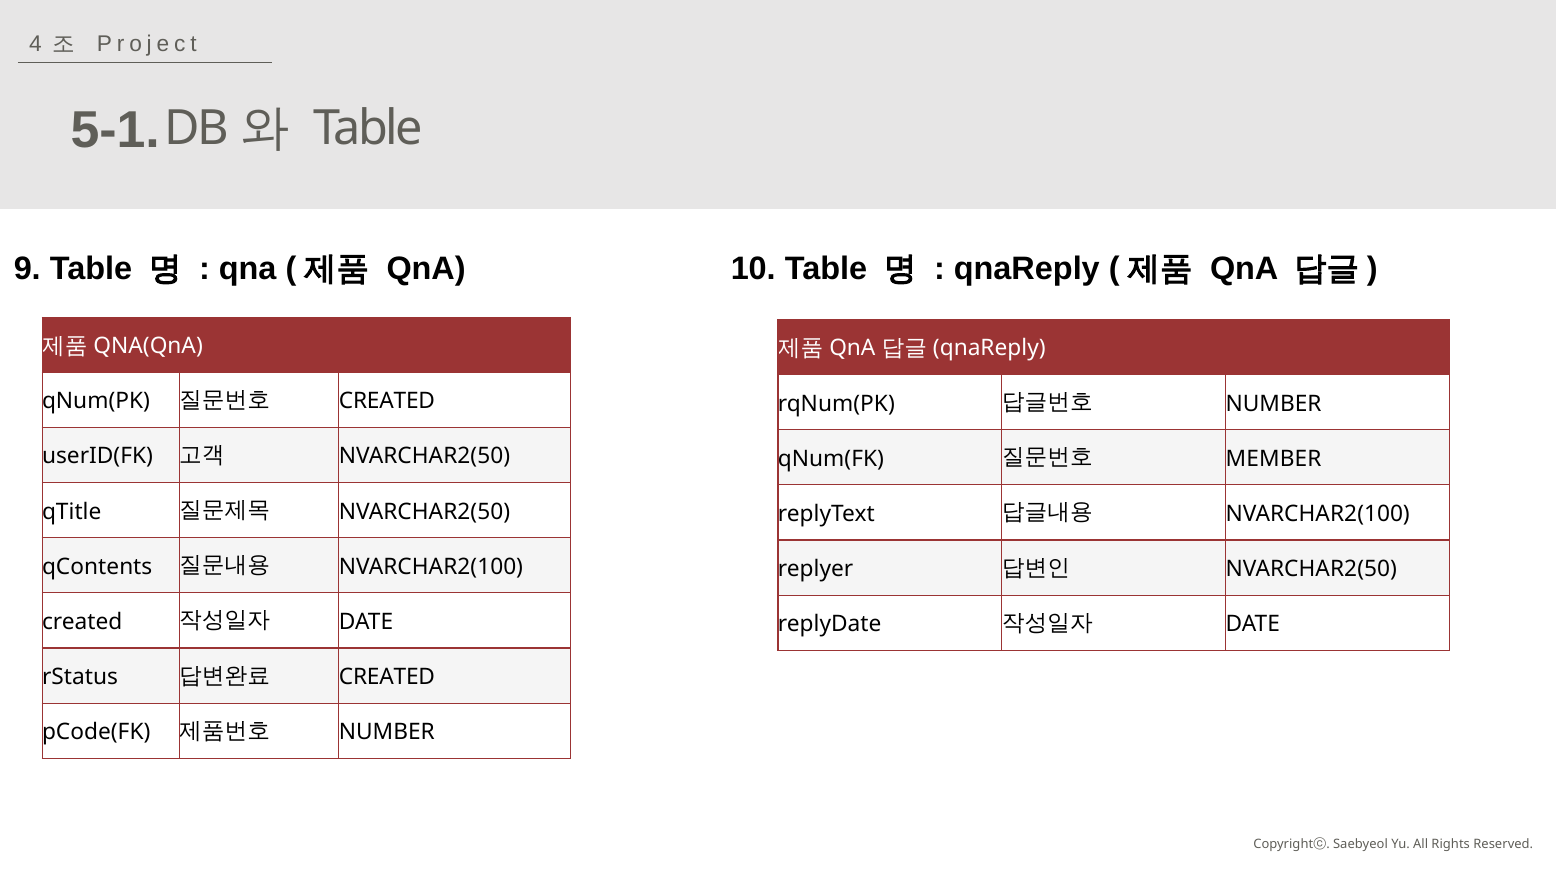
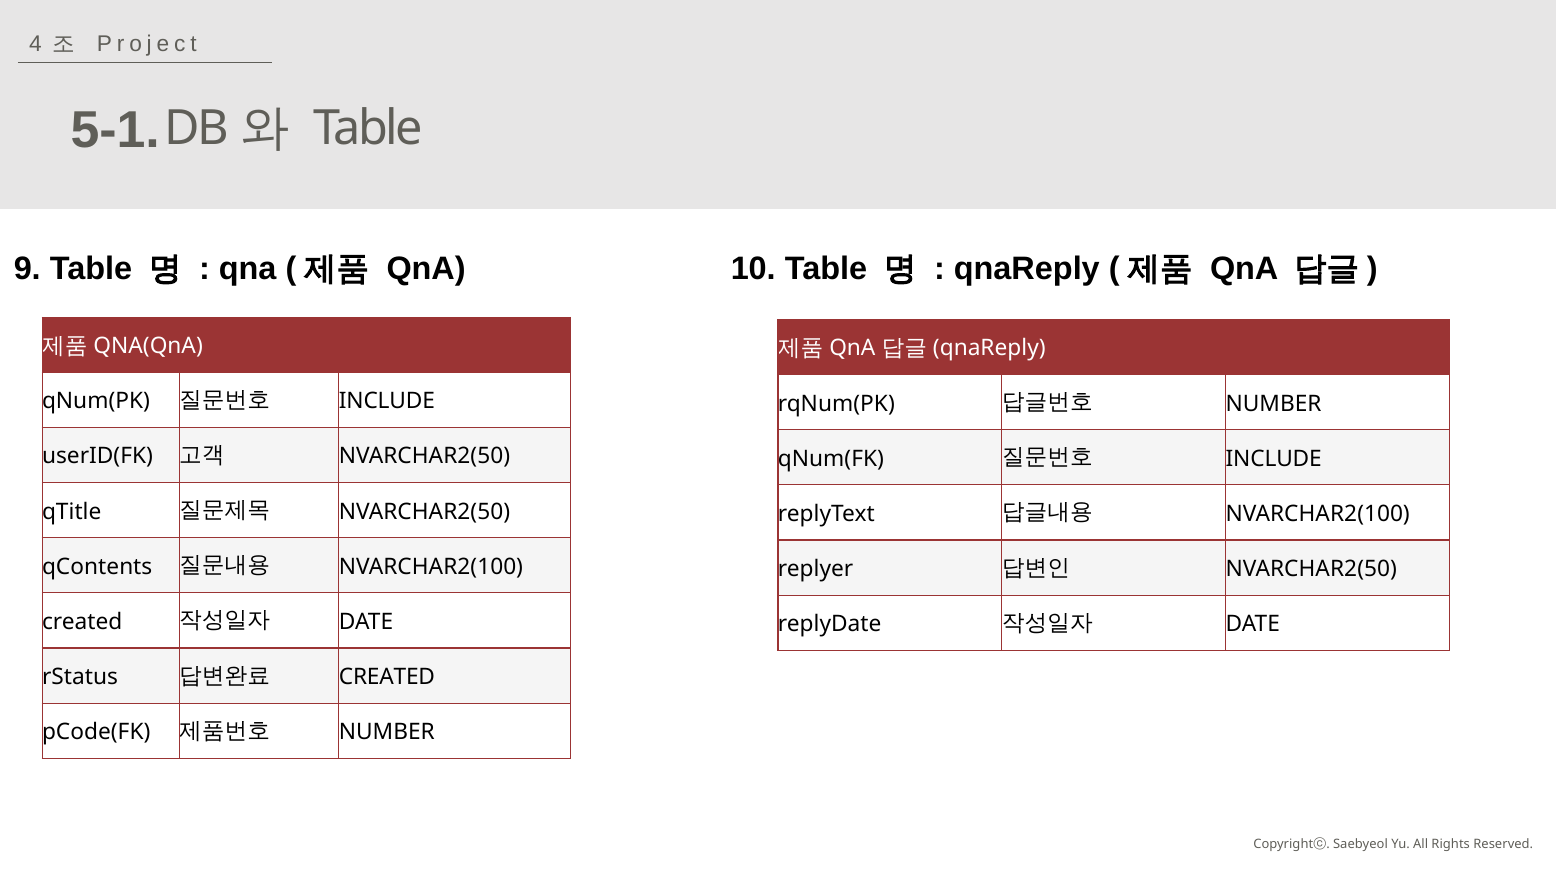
CREATED at (387, 401): CREATED -> INCLUDE
MEMBER at (1274, 459): MEMBER -> INCLUDE
